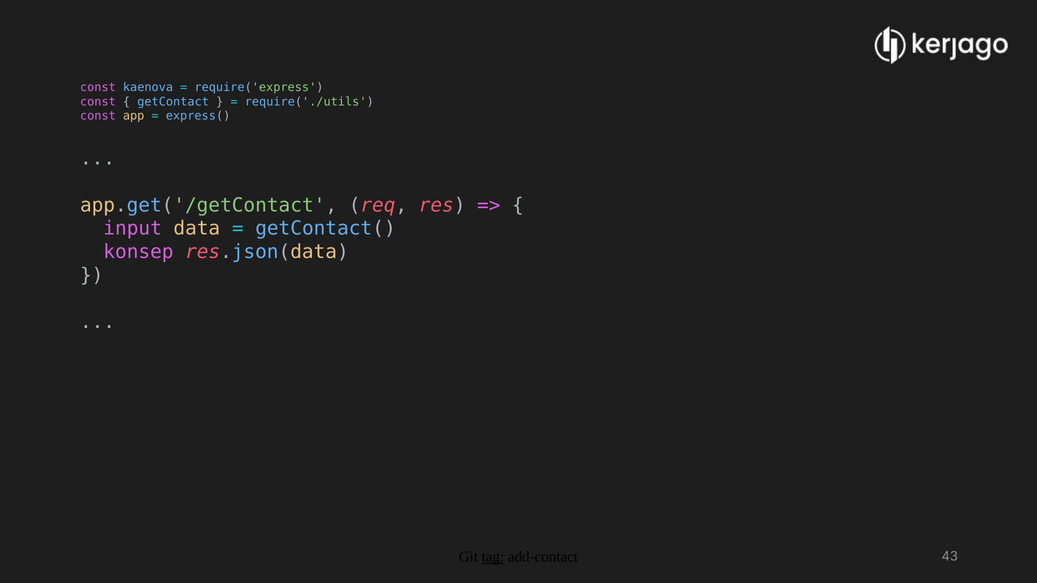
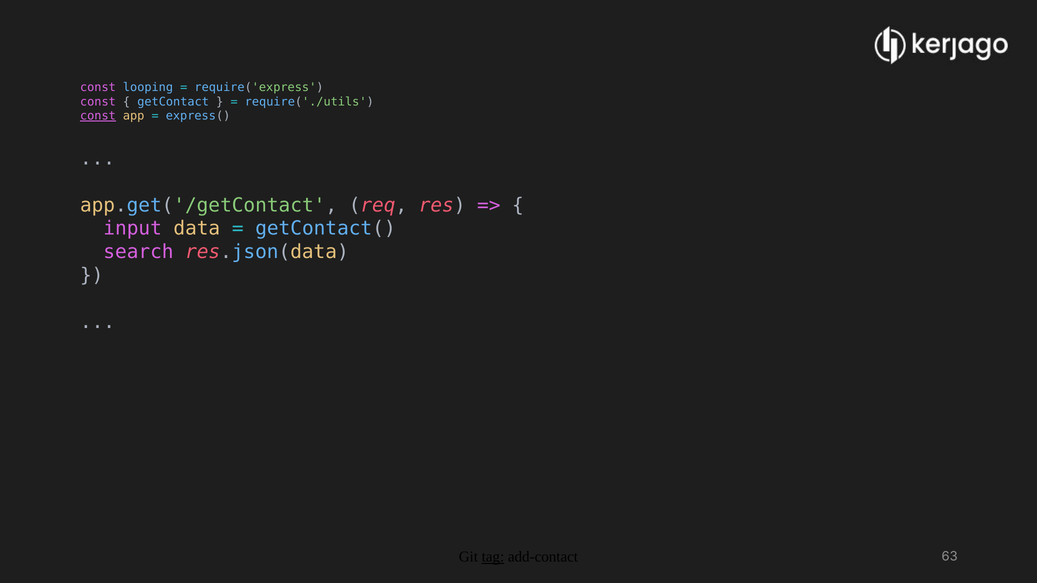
kaenova: kaenova -> looping
const at (98, 116) underline: none -> present
konsep: konsep -> search
43: 43 -> 63
